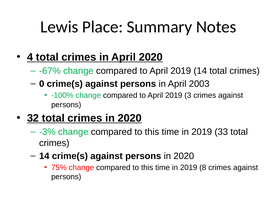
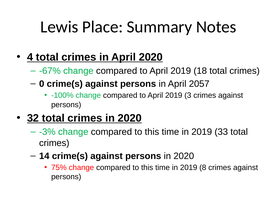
2019 14: 14 -> 18
2003: 2003 -> 2057
